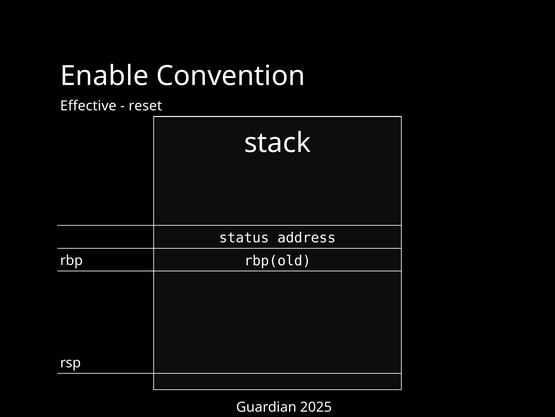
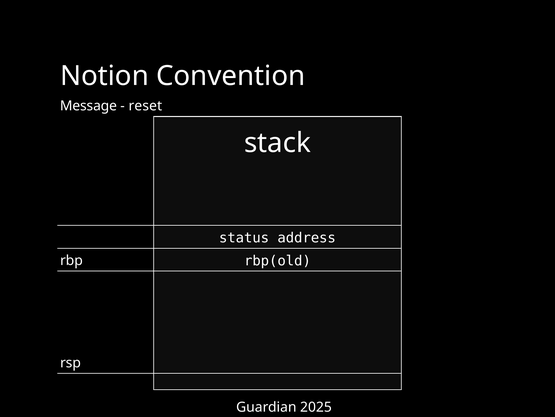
Enable: Enable -> Notion
Effective: Effective -> Message
